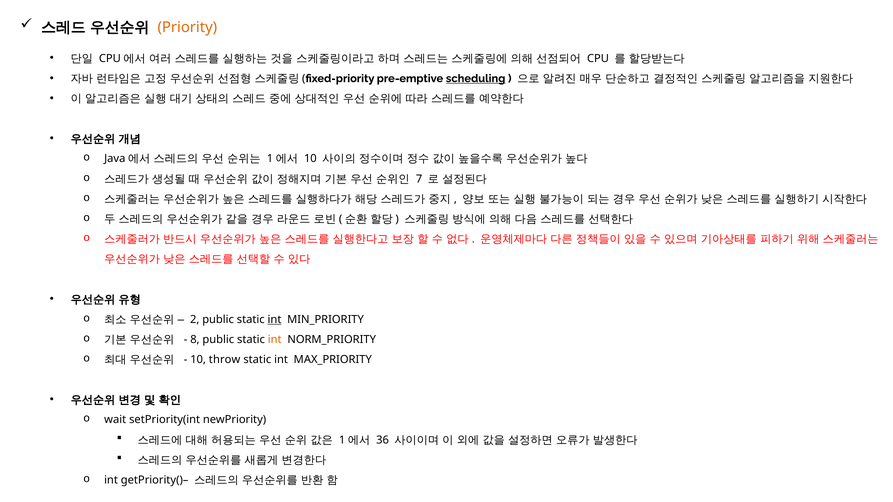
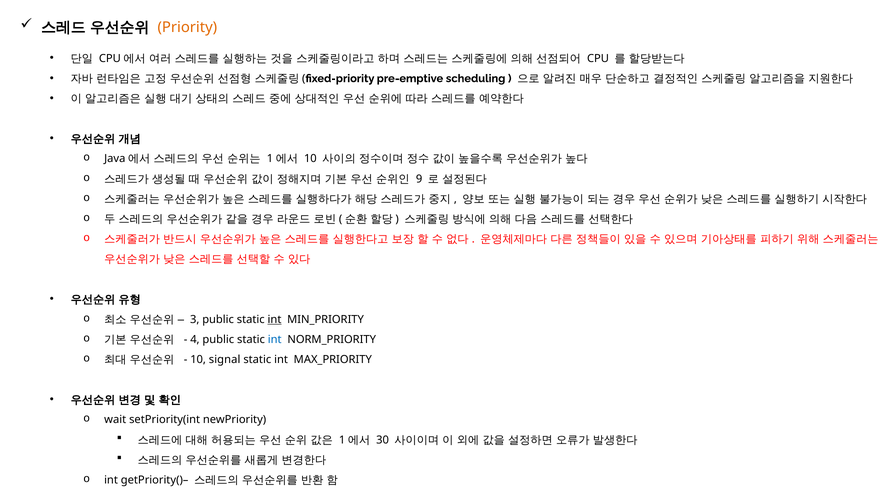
scheduling underline: present -> none
7: 7 -> 9
2: 2 -> 3
8: 8 -> 4
int at (275, 340) colour: orange -> blue
throw: throw -> signal
36: 36 -> 30
